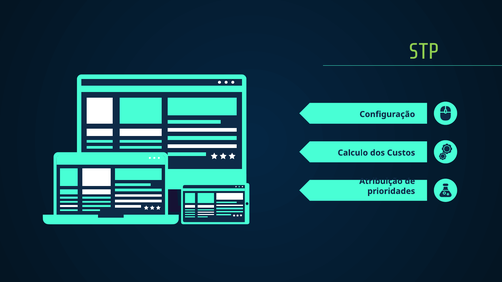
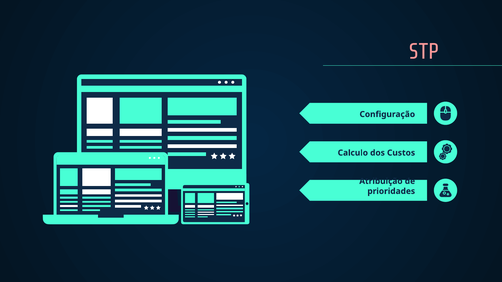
STP colour: light green -> pink
